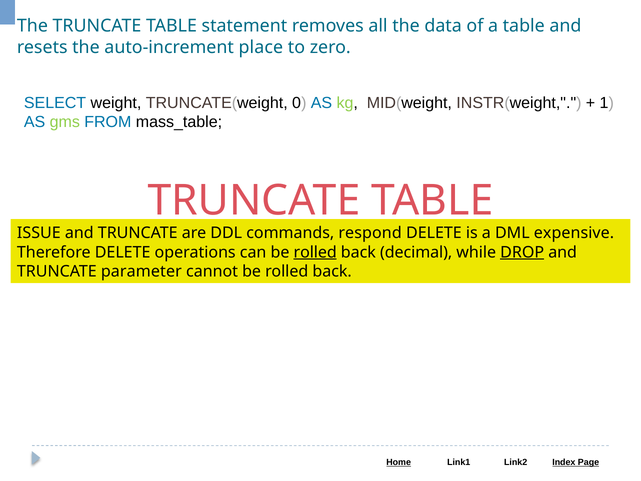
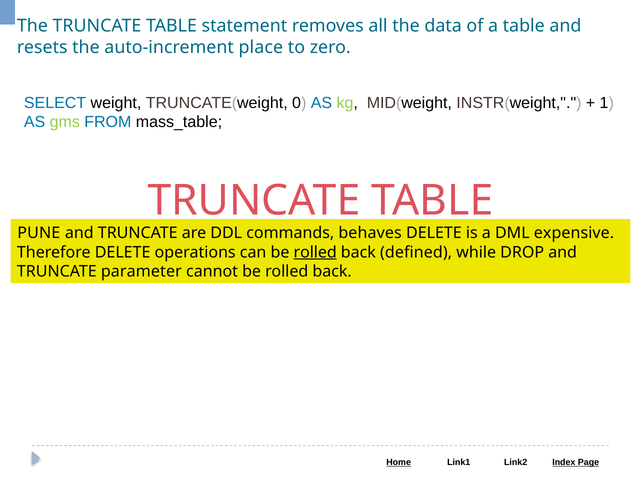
ISSUE: ISSUE -> PUNE
respond: respond -> behaves
decimal: decimal -> defined
DROP underline: present -> none
